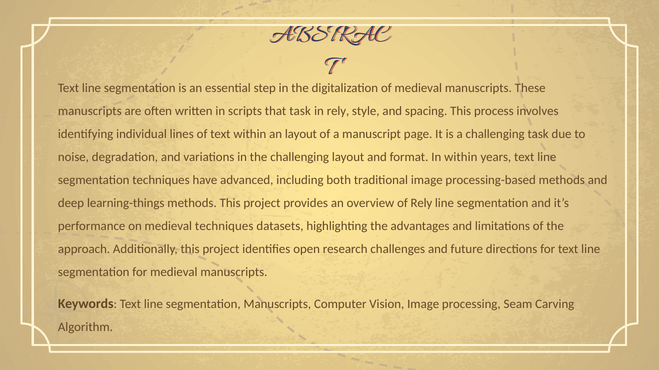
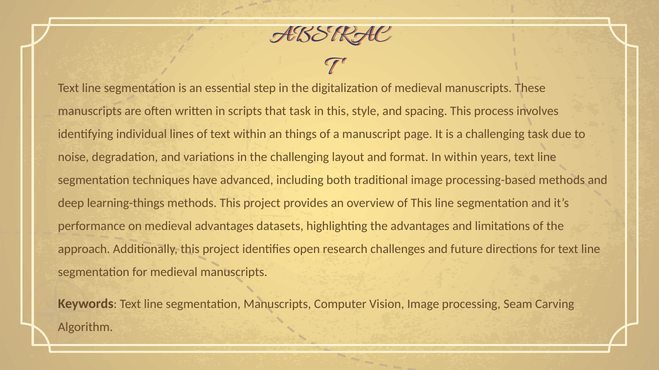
in rely: rely -> this
an layout: layout -> things
of Rely: Rely -> This
medieval techniques: techniques -> advantages
